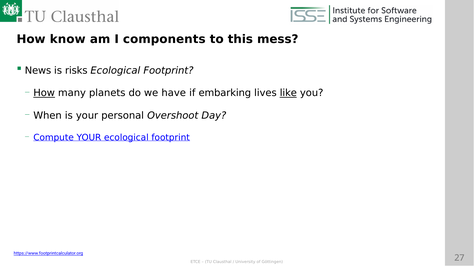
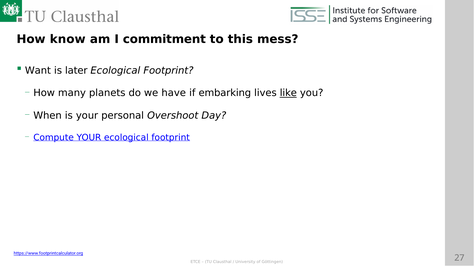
components: components -> commitment
News: News -> Want
risks: risks -> later
How at (44, 93) underline: present -> none
